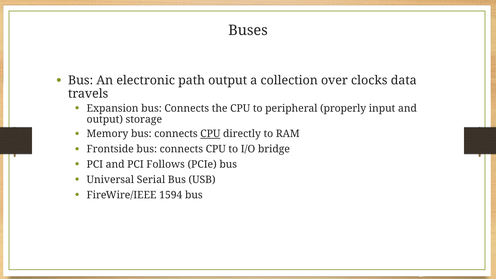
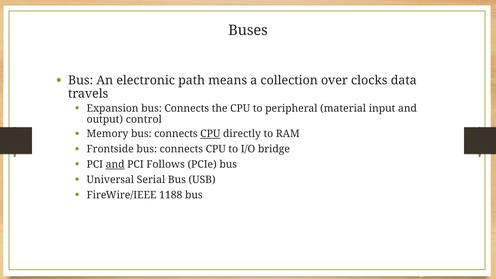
path output: output -> means
properly: properly -> material
storage: storage -> control
and at (115, 164) underline: none -> present
1594: 1594 -> 1188
